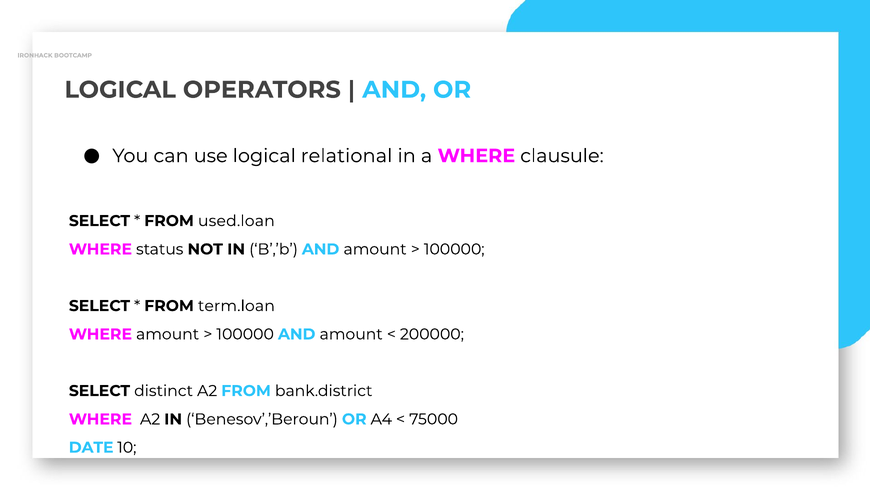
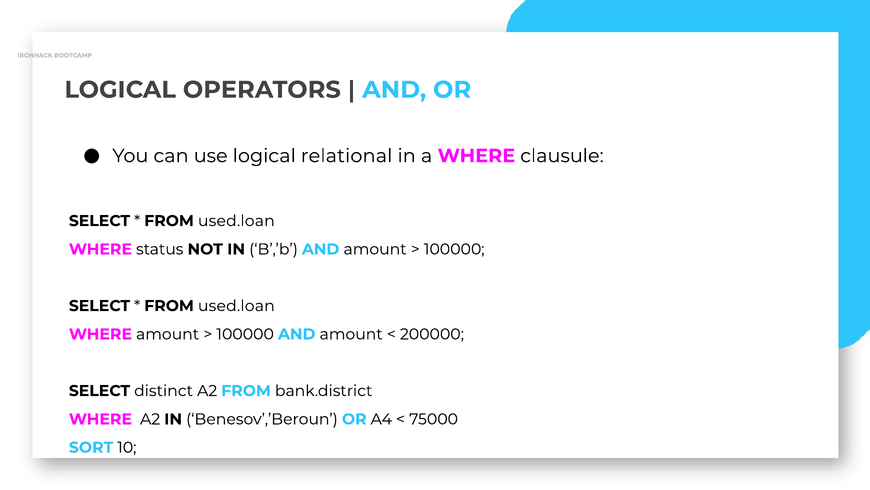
term.loan at (236, 306): term.loan -> used.loan
DATE: DATE -> SORT
